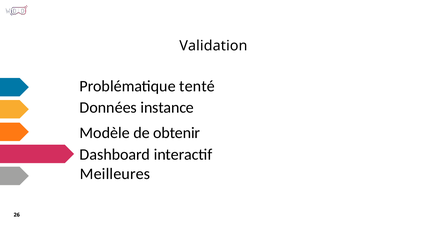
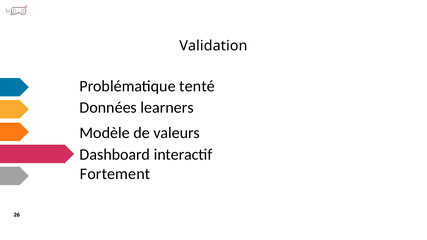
instance: instance -> learners
obtenir: obtenir -> valeurs
Meilleures: Meilleures -> Fortement
